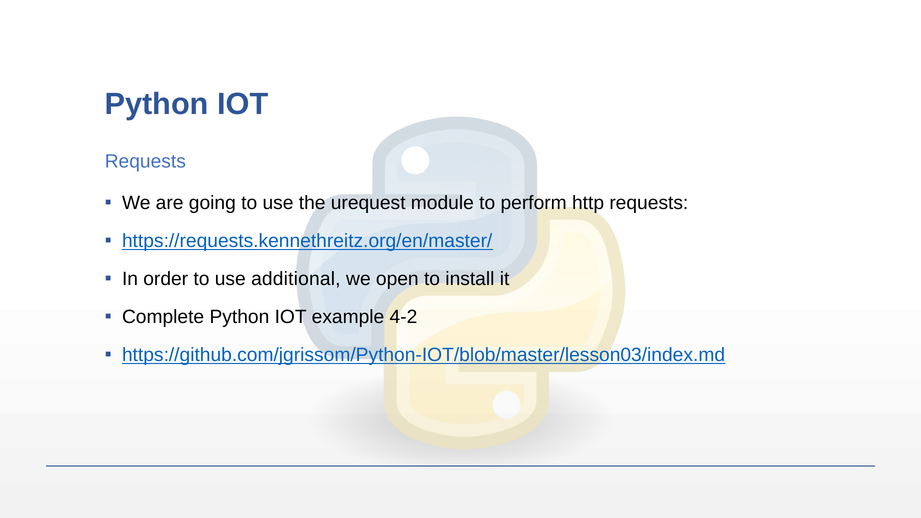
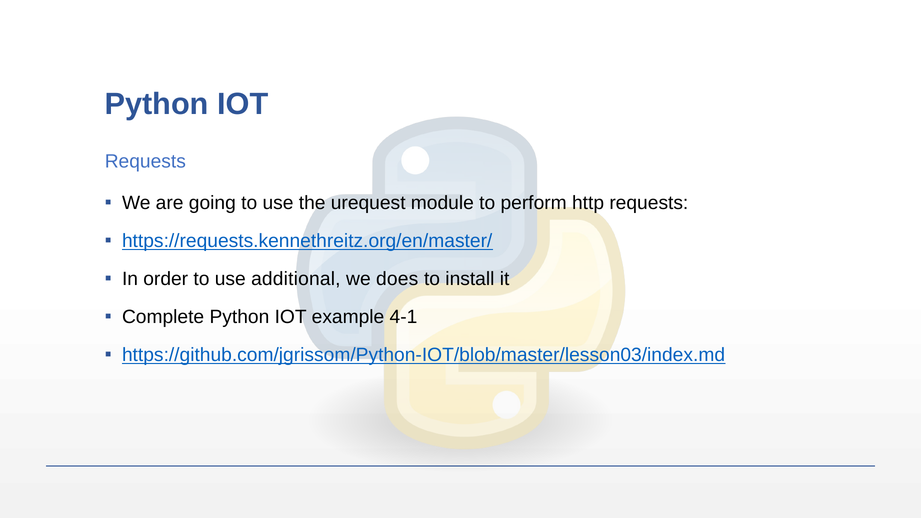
open: open -> does
4-2: 4-2 -> 4-1
